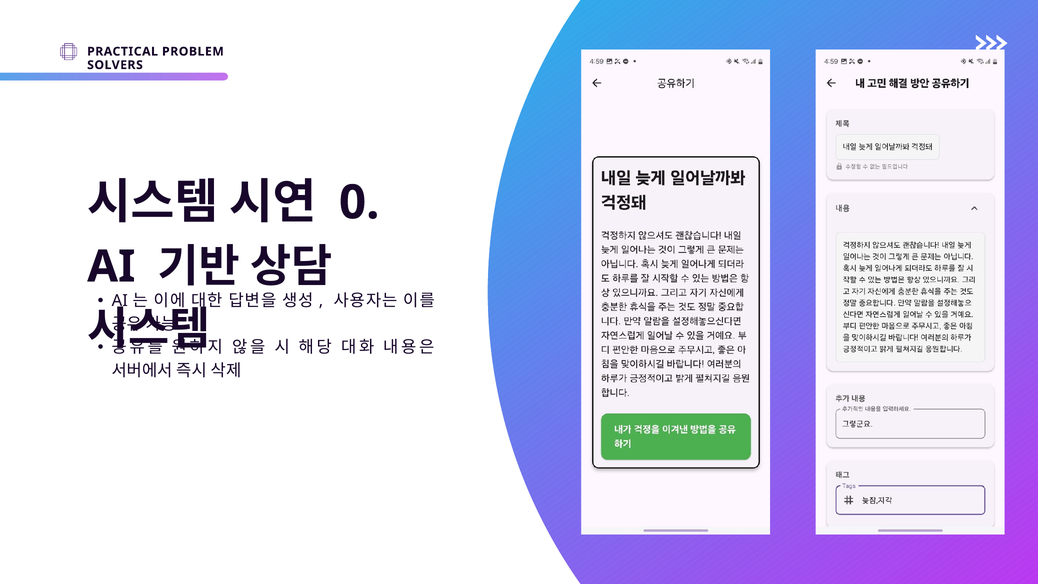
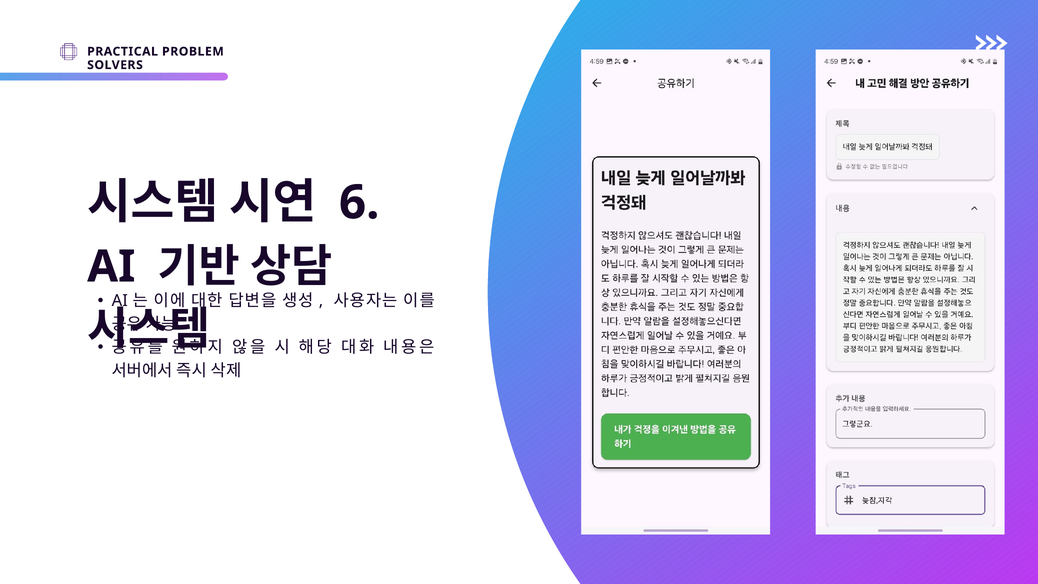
0: 0 -> 6
